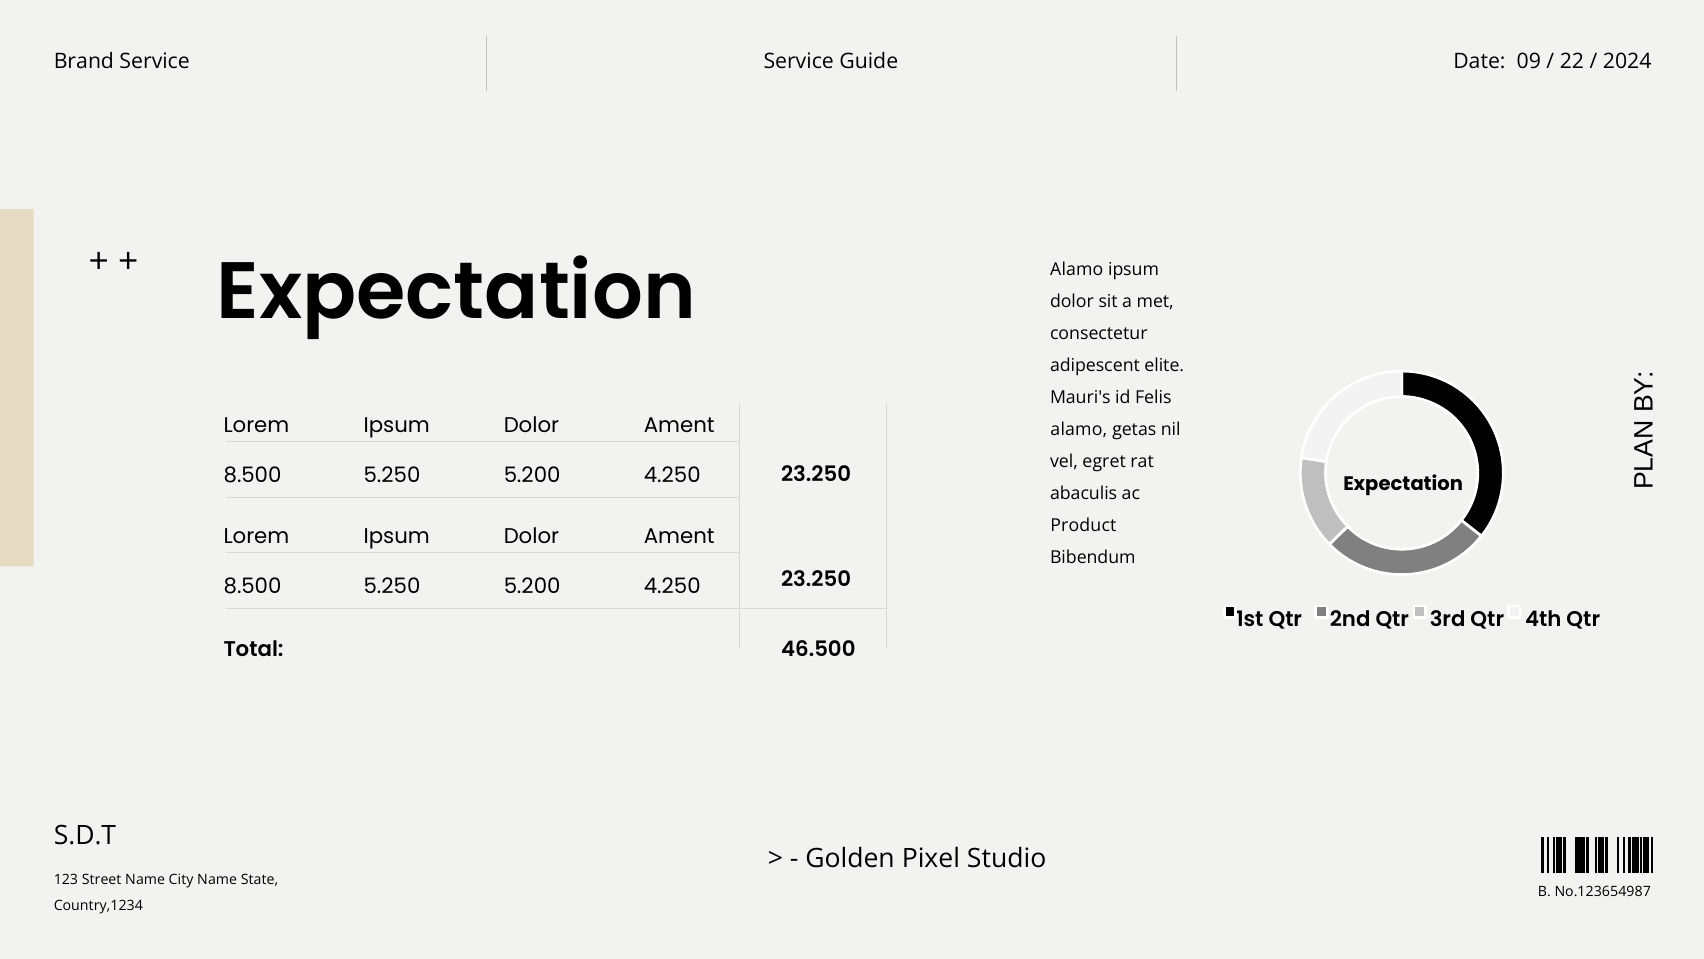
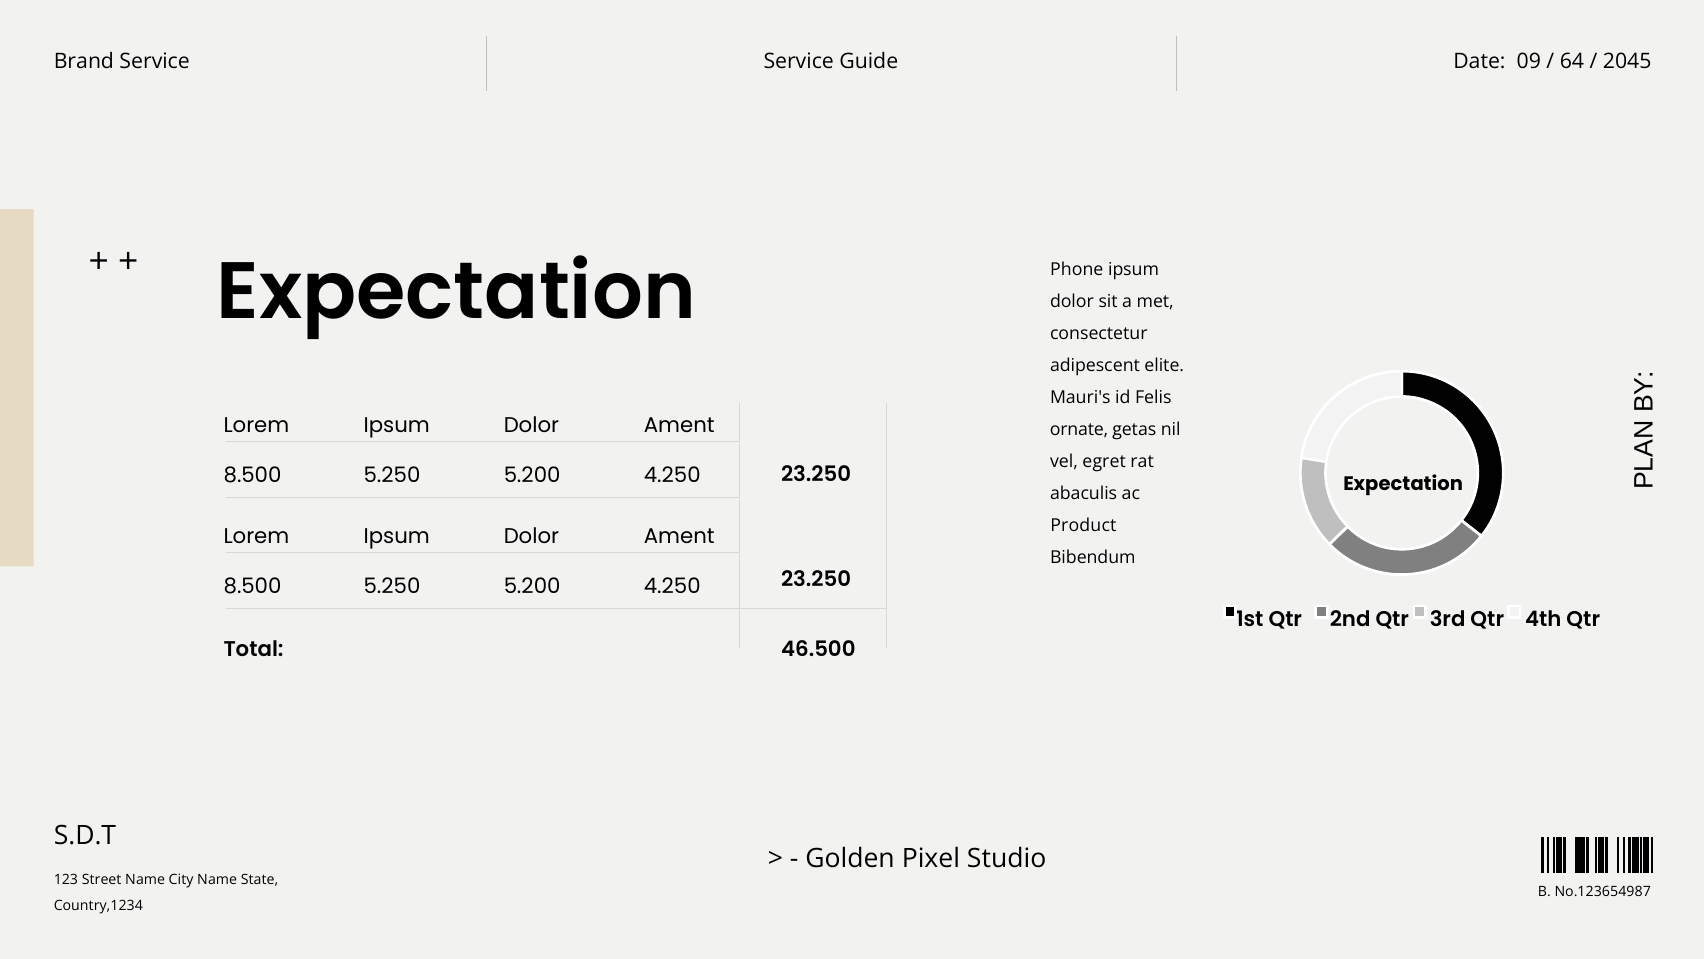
22: 22 -> 64
2024: 2024 -> 2045
Alamo at (1077, 270): Alamo -> Phone
alamo at (1079, 430): alamo -> ornate
